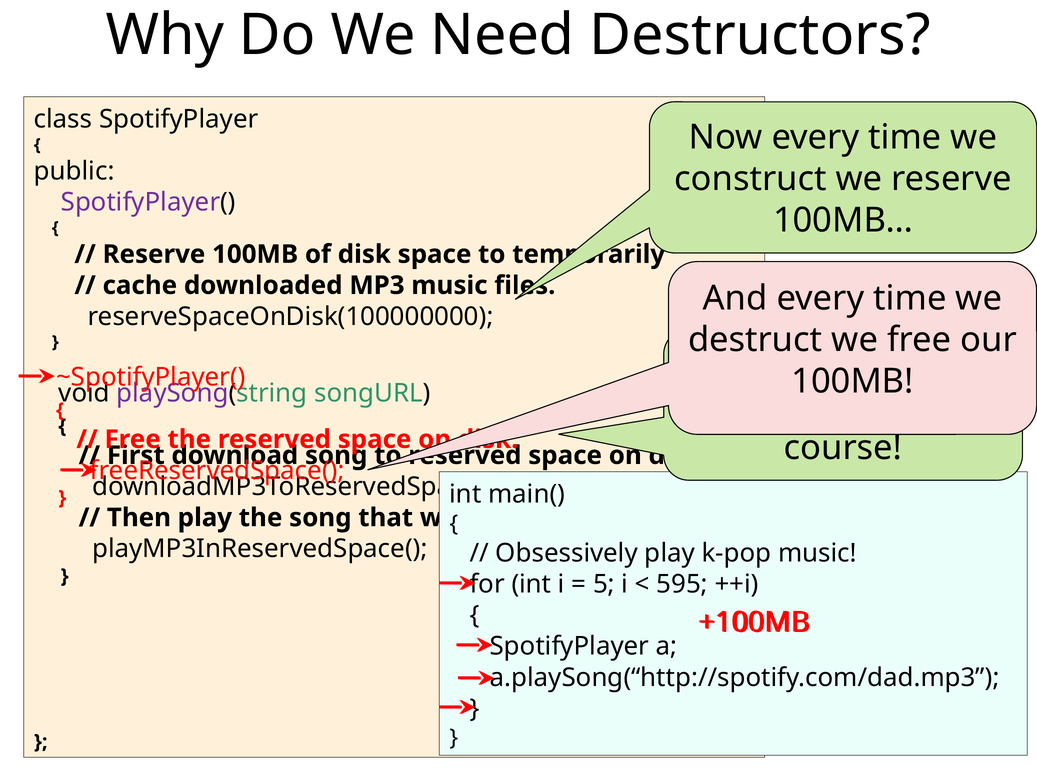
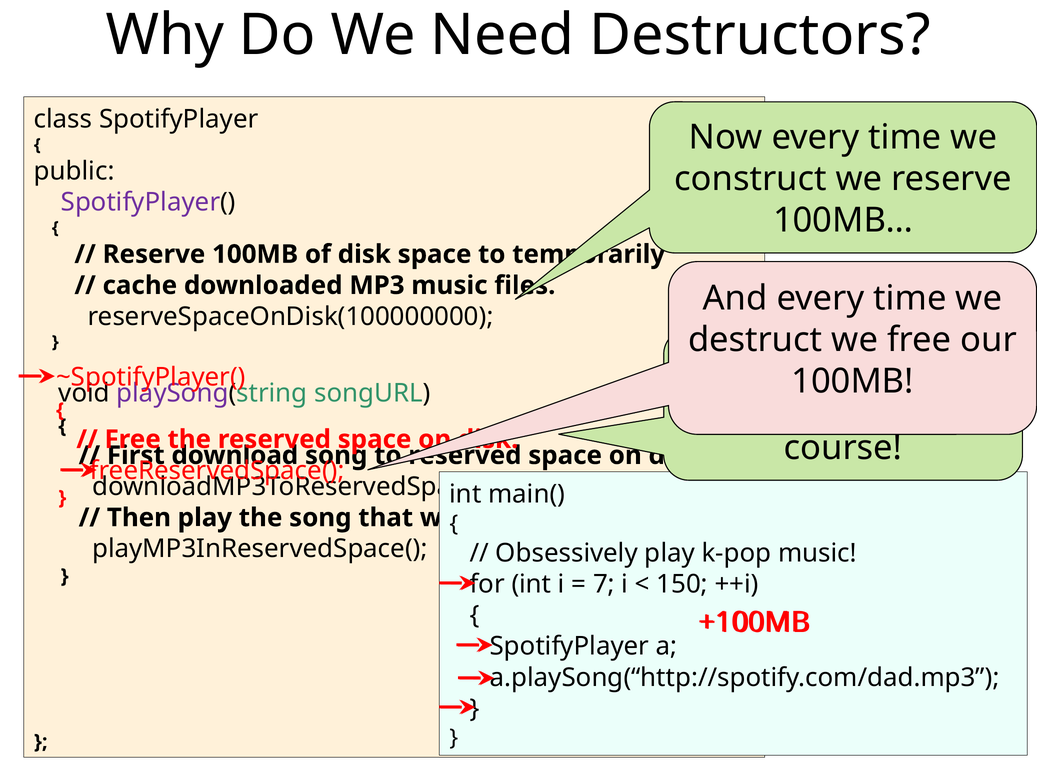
5: 5 -> 7
595: 595 -> 150
